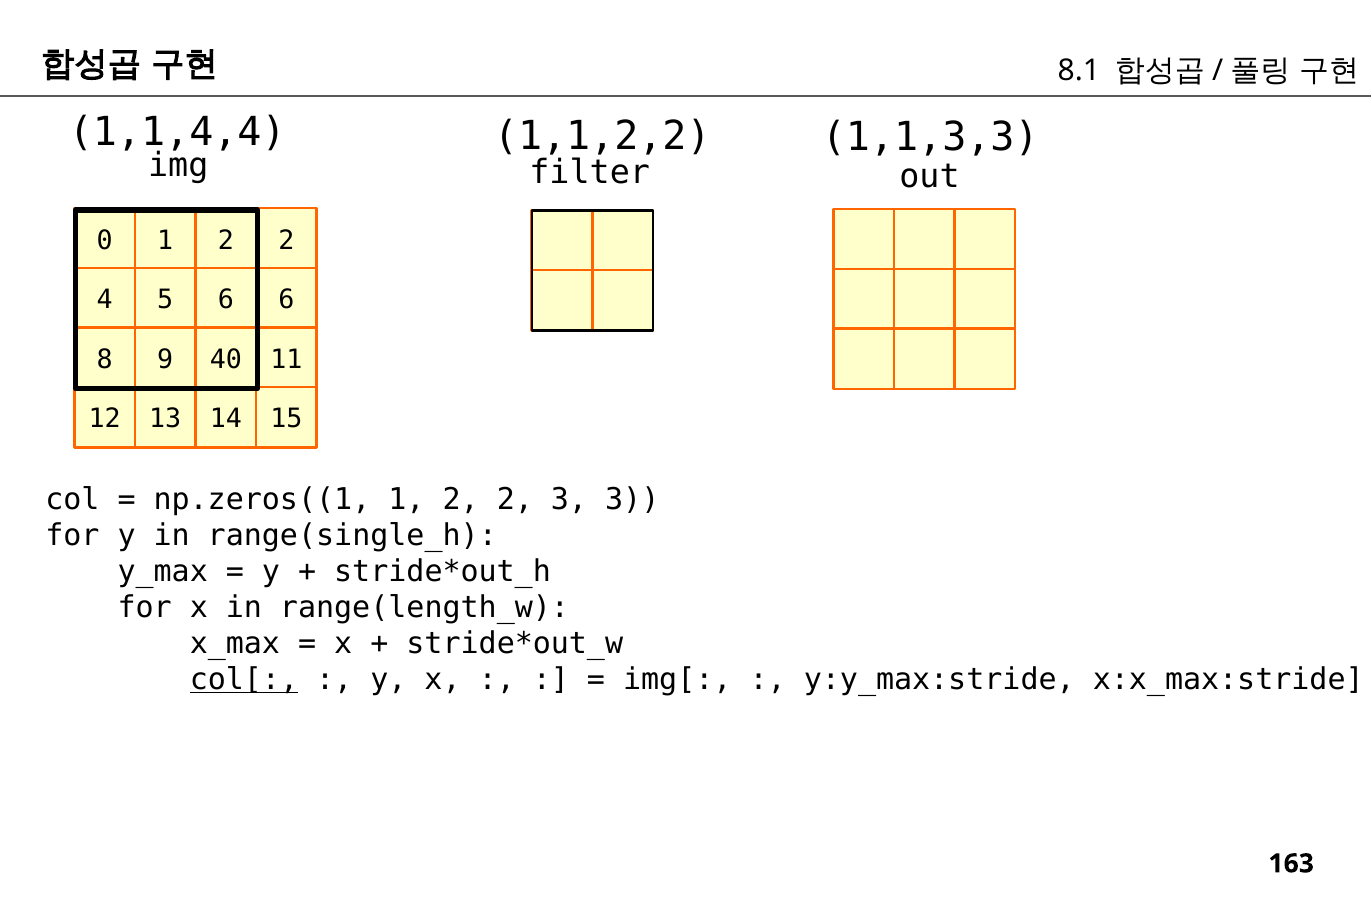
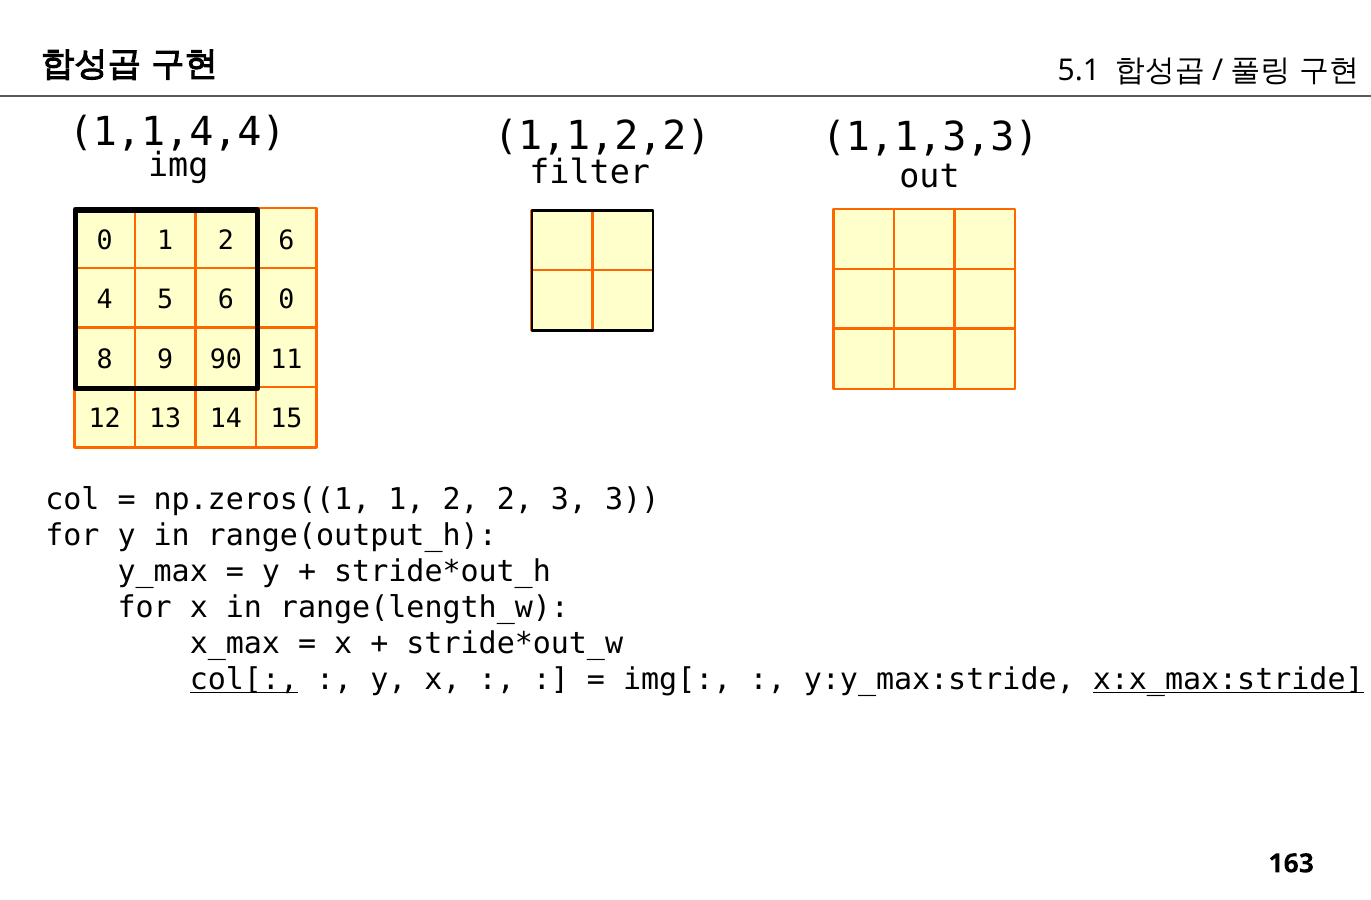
8.1: 8.1 -> 5.1
2 at (286, 240): 2 -> 6
6 6: 6 -> 0
40: 40 -> 90
range(single_h: range(single_h -> range(output_h
x:x_max:stride underline: none -> present
